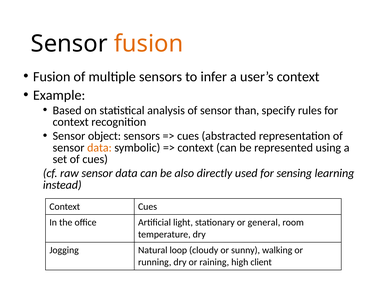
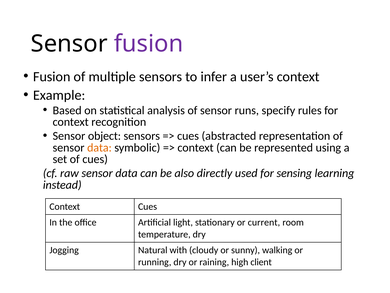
fusion at (149, 44) colour: orange -> purple
than: than -> runs
general: general -> current
loop: loop -> with
